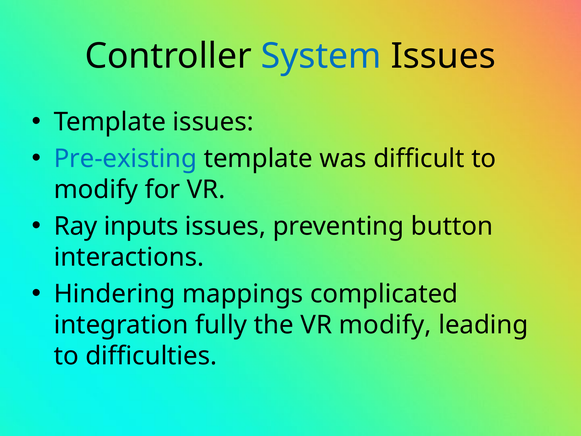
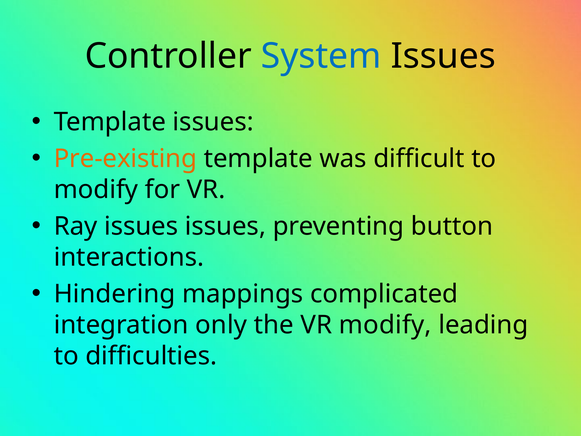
Pre-existing colour: blue -> orange
Ray inputs: inputs -> issues
fully: fully -> only
